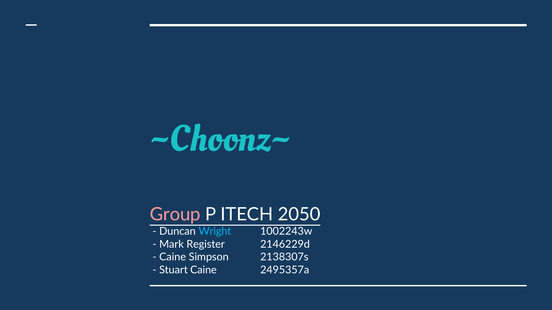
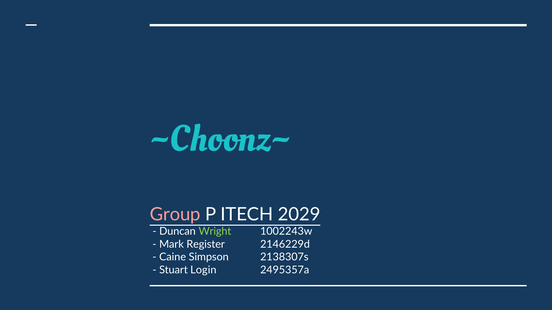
2050: 2050 -> 2029
Wright colour: light blue -> light green
Stuart Caine: Caine -> Login
